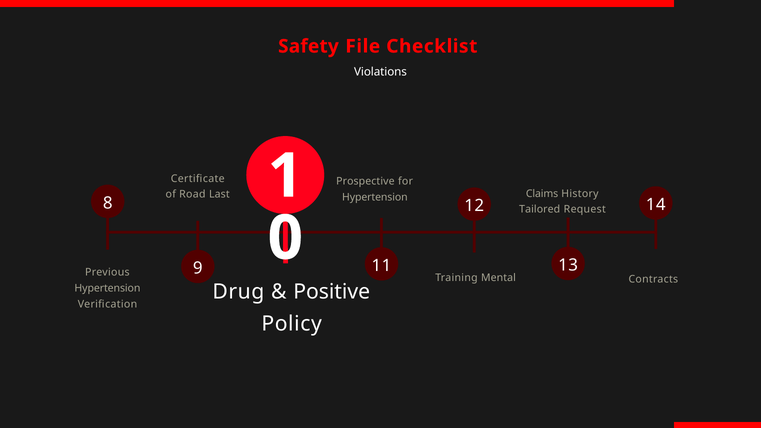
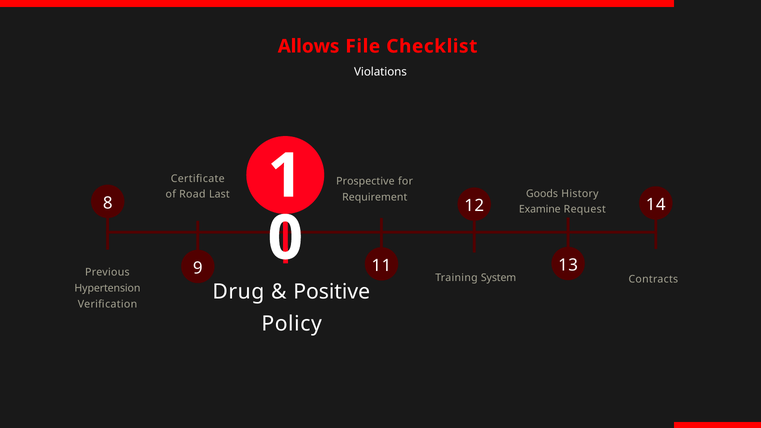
Safety: Safety -> Allows
Claims: Claims -> Goods
Hypertension at (375, 197): Hypertension -> Requirement
Tailored: Tailored -> Examine
Mental: Mental -> System
